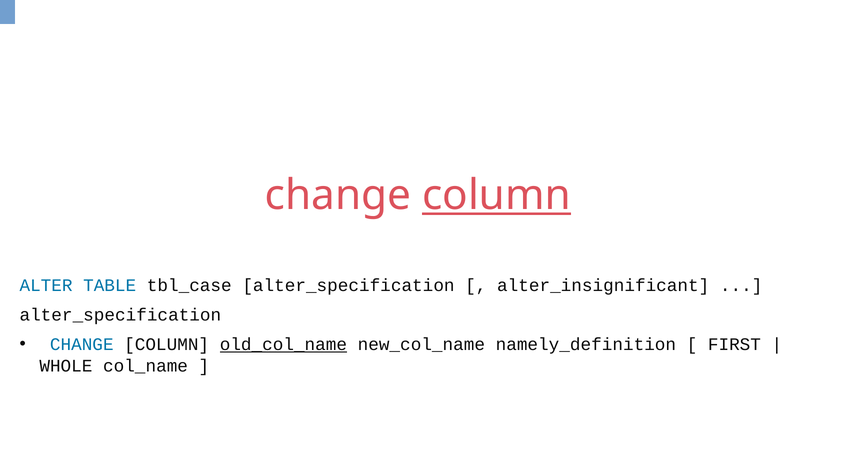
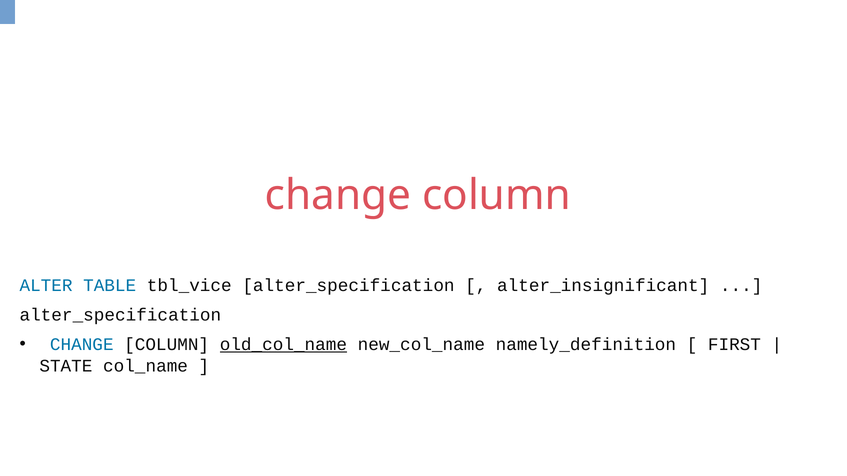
column at (496, 196) underline: present -> none
tbl_case: tbl_case -> tbl_vice
WHOLE: WHOLE -> STATE
